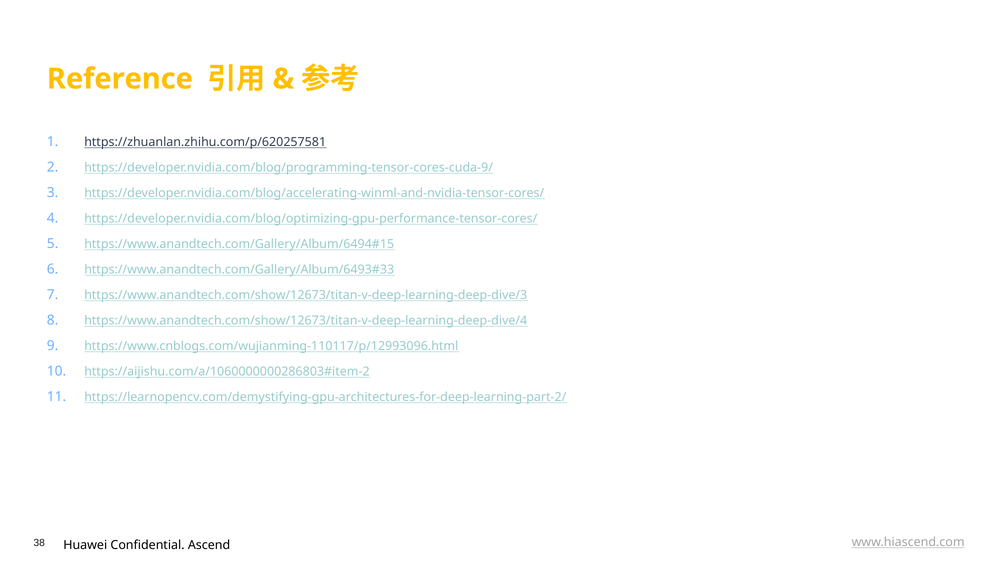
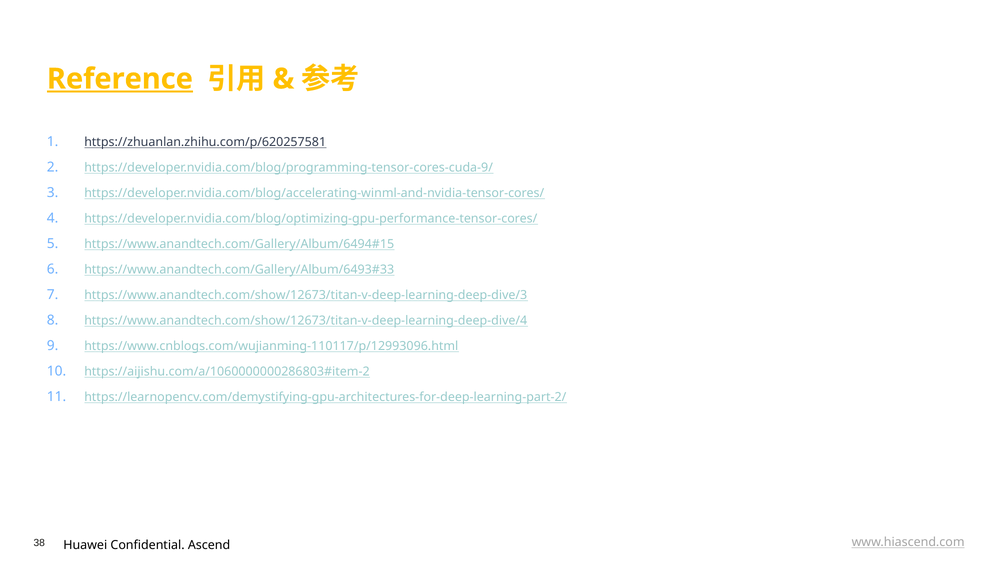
Reference underline: none -> present
